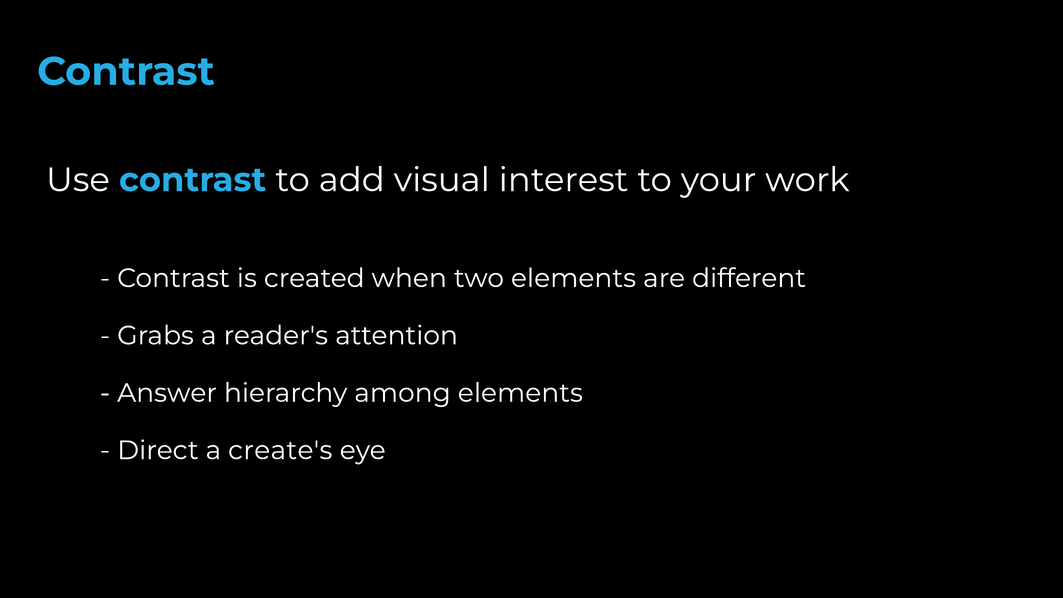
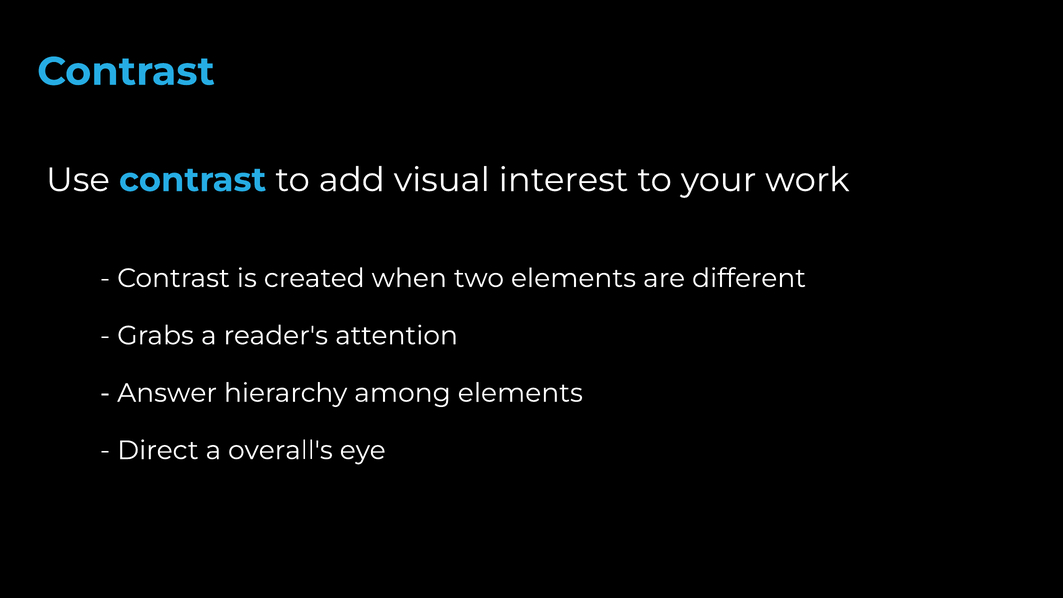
create's: create's -> overall's
